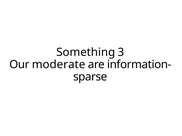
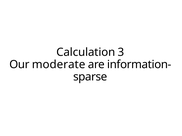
Something: Something -> Calculation
